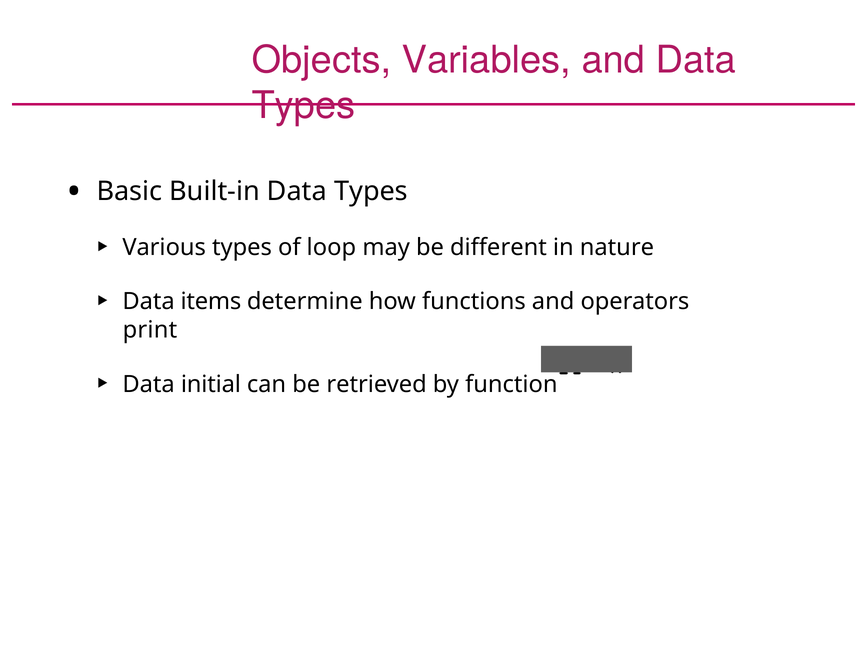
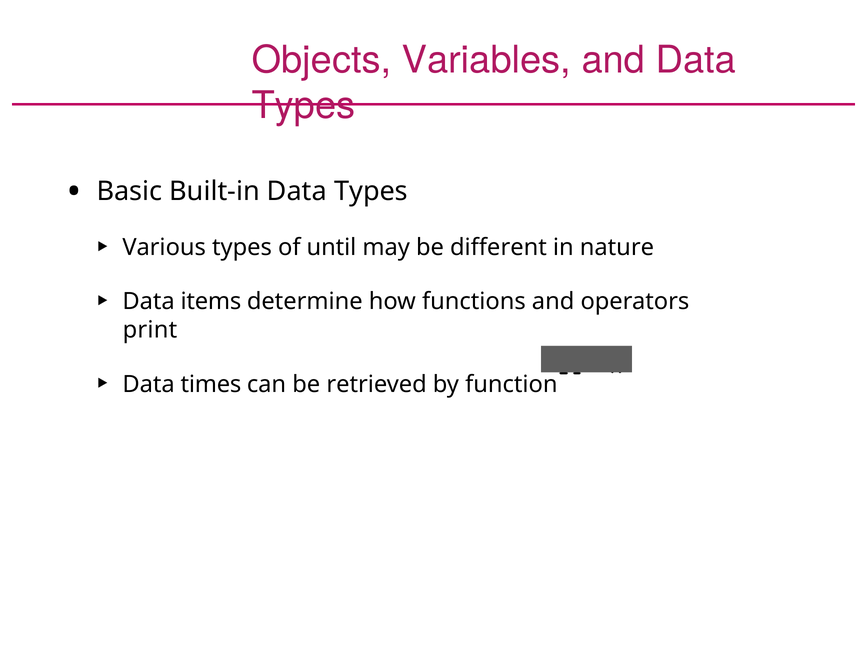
loop: loop -> until
initial: initial -> times
